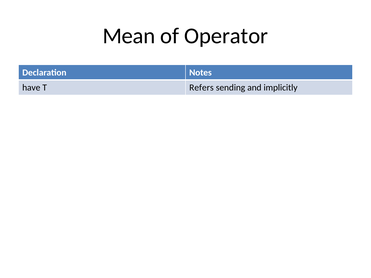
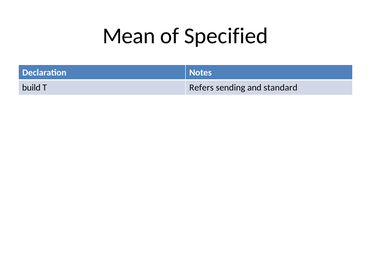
Operator: Operator -> Specified
have: have -> build
implicitly: implicitly -> standard
